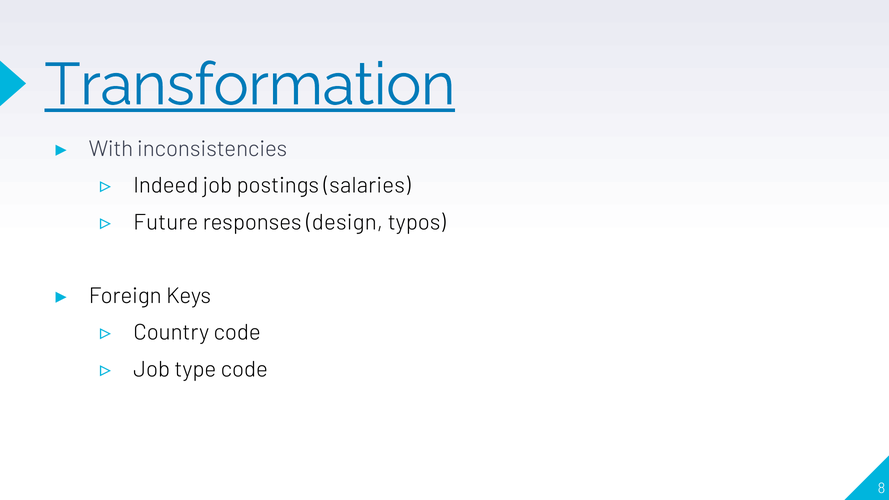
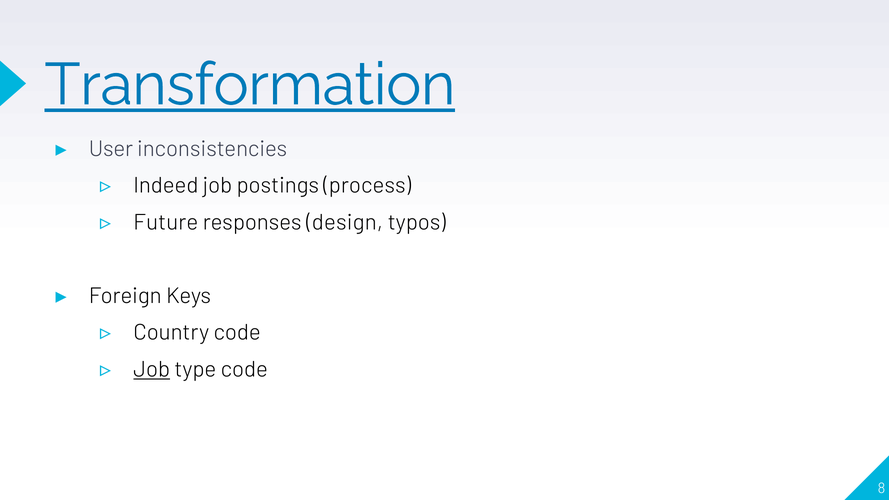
With: With -> User
salaries: salaries -> process
Job at (152, 369) underline: none -> present
